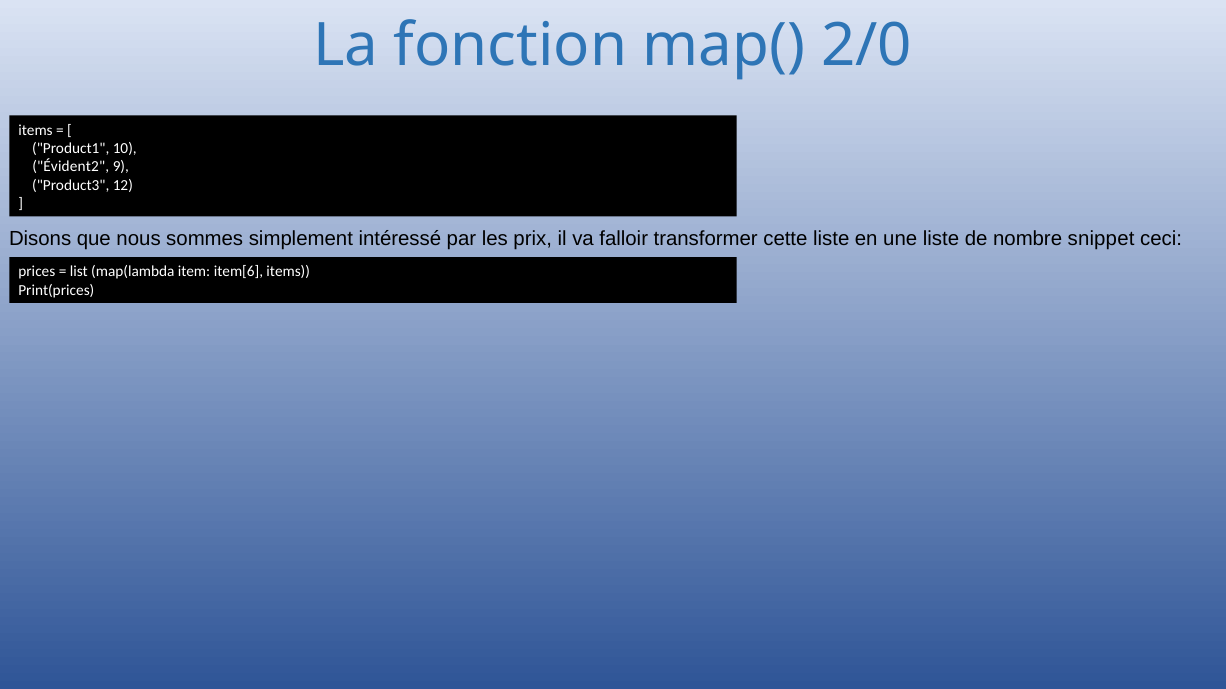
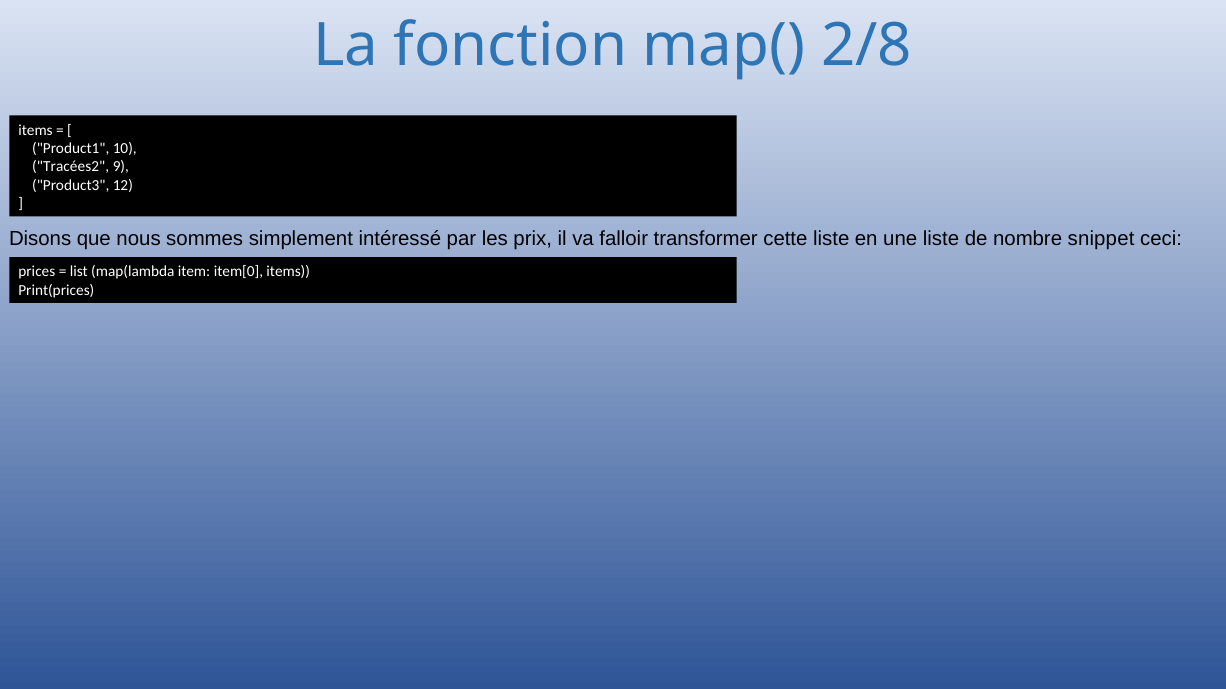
2/0: 2/0 -> 2/8
Évident2: Évident2 -> Tracées2
item[6: item[6 -> item[0
